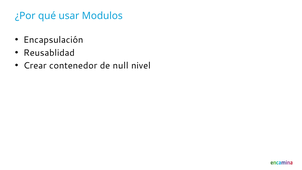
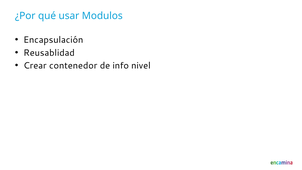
null: null -> info
